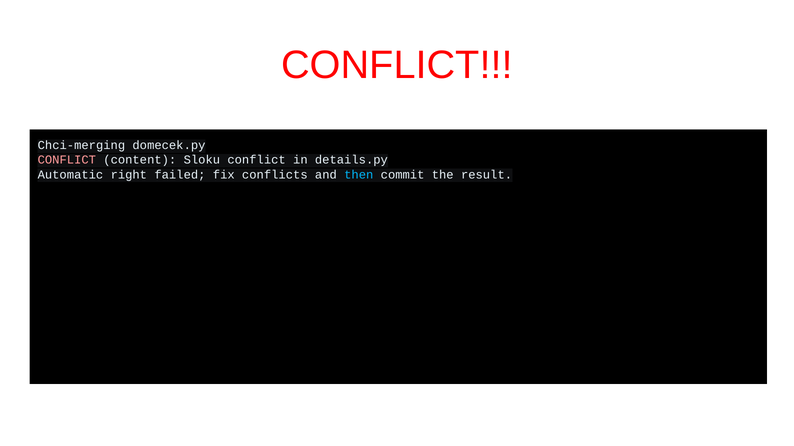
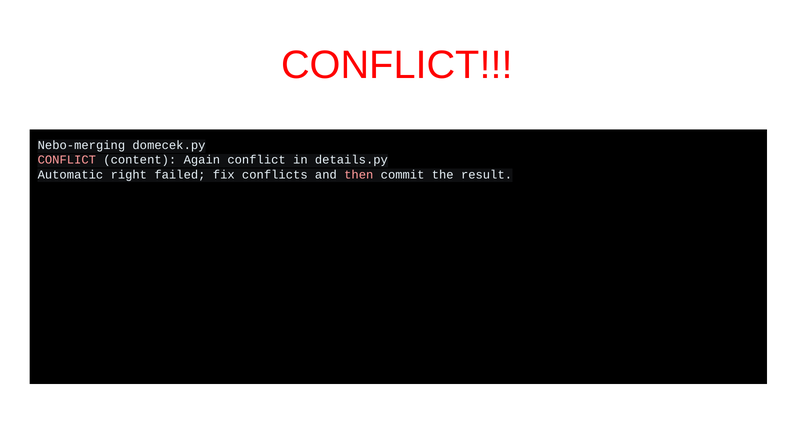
Chci-merging: Chci-merging -> Nebo-merging
Sloku: Sloku -> Again
then colour: light blue -> pink
